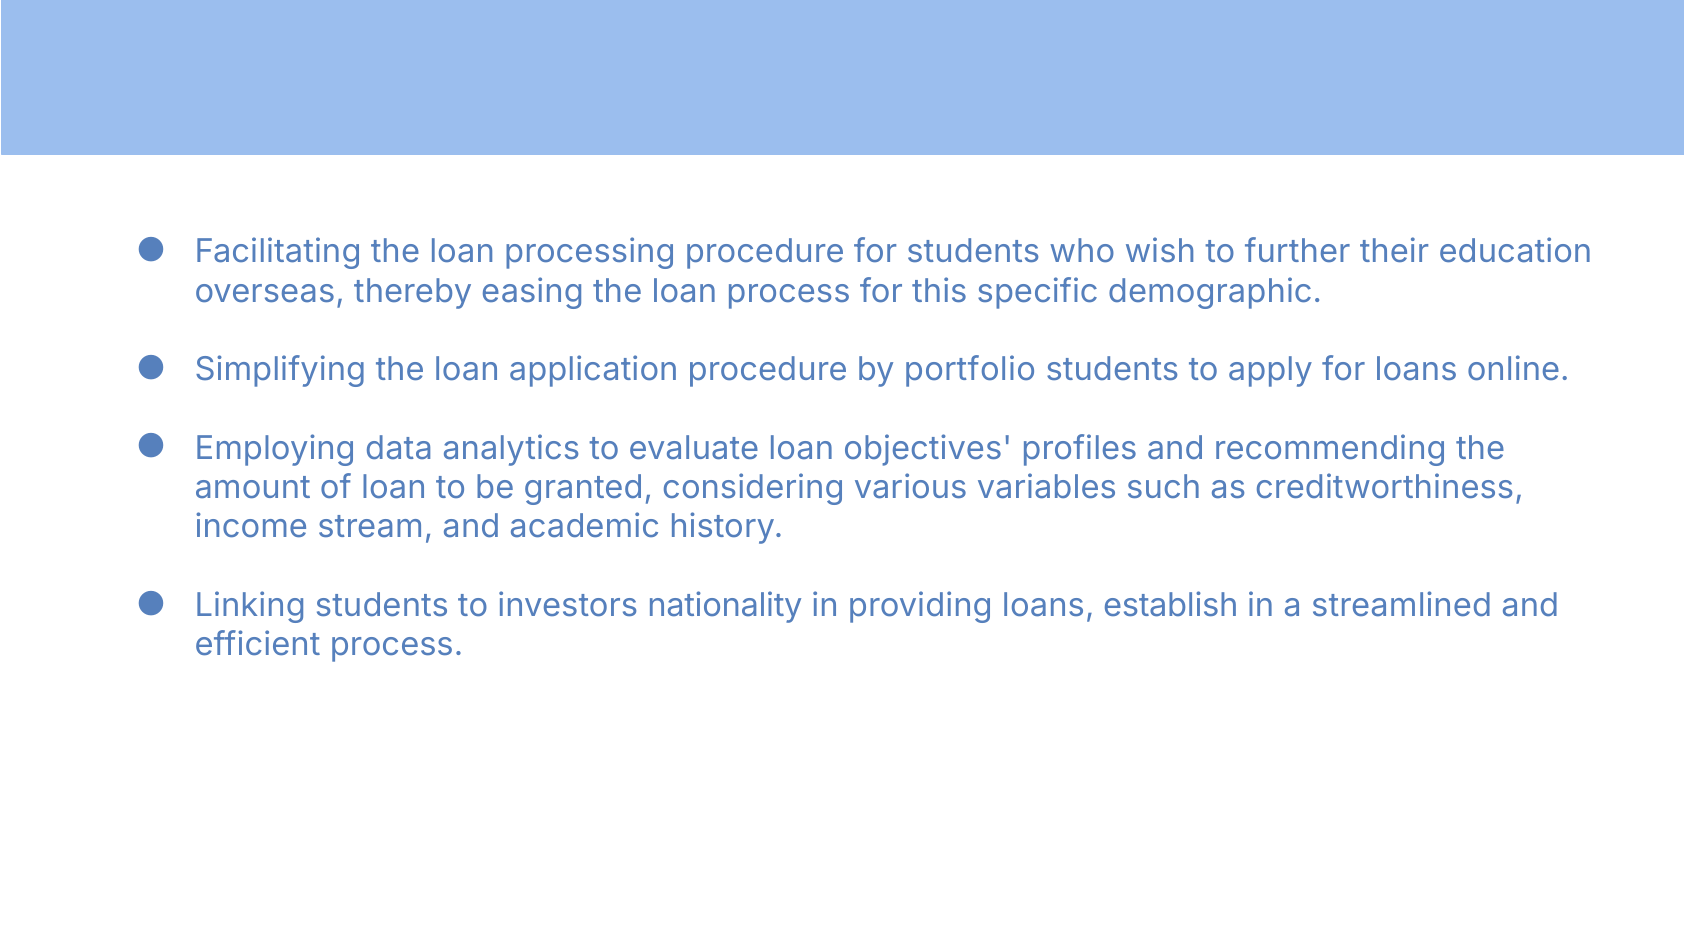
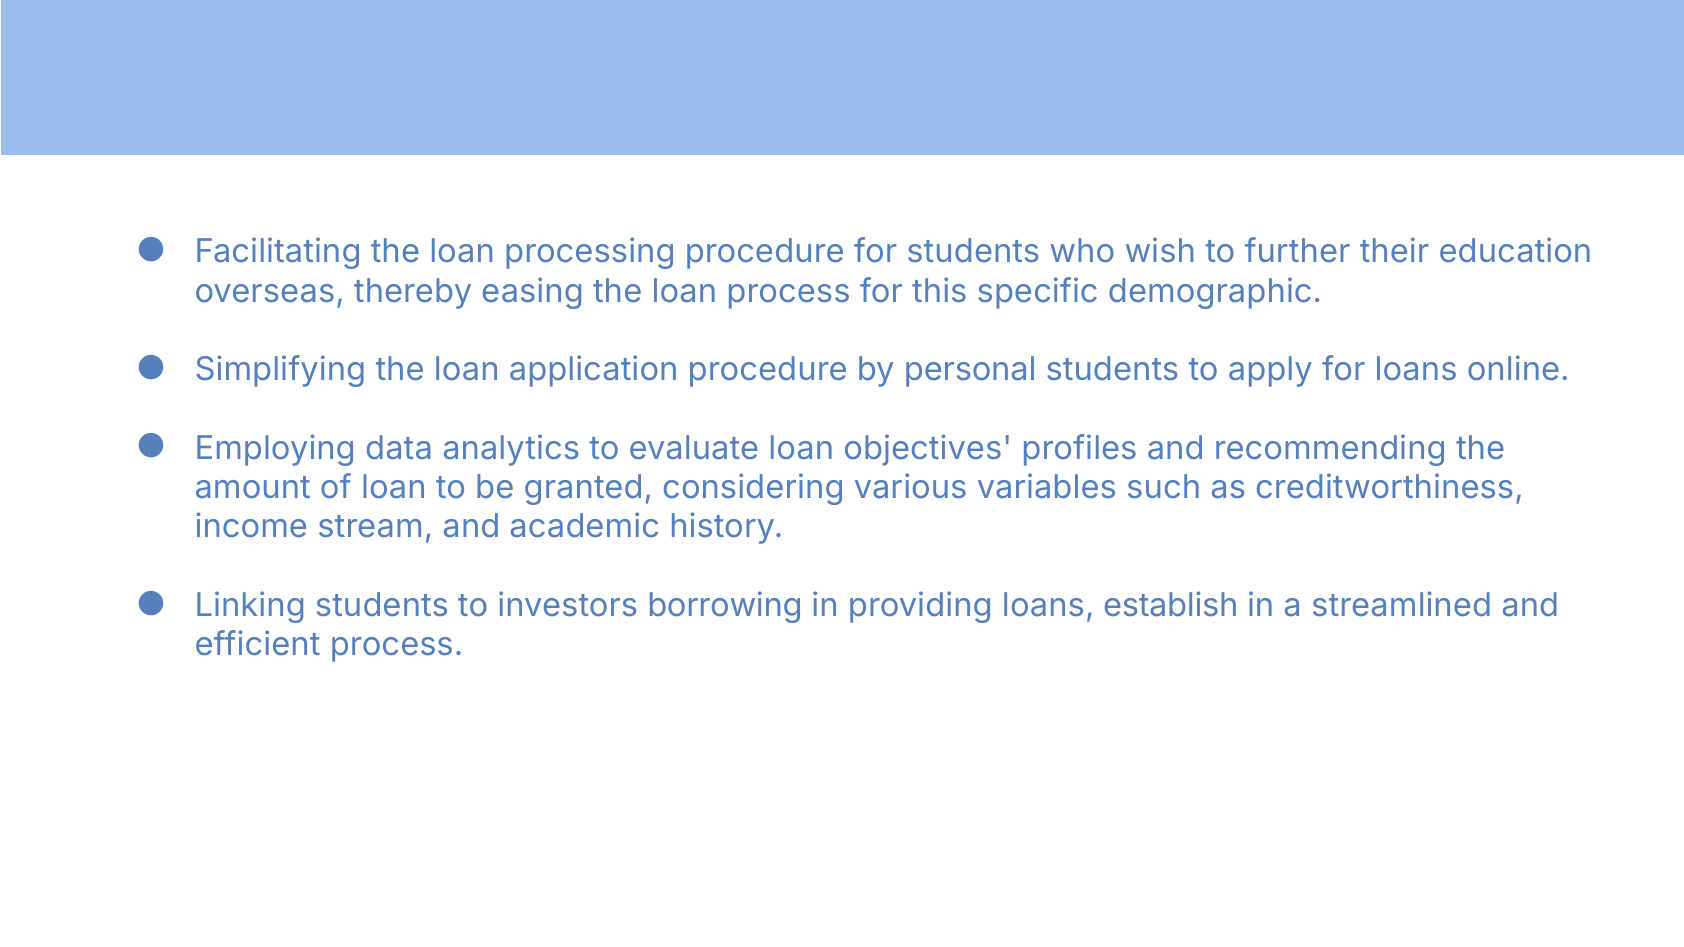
portfolio: portfolio -> personal
nationality: nationality -> borrowing
